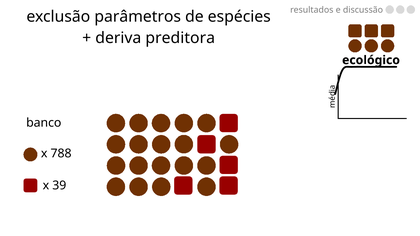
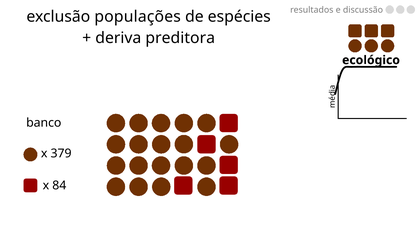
parâmetros: parâmetros -> populações
788: 788 -> 379
39: 39 -> 84
